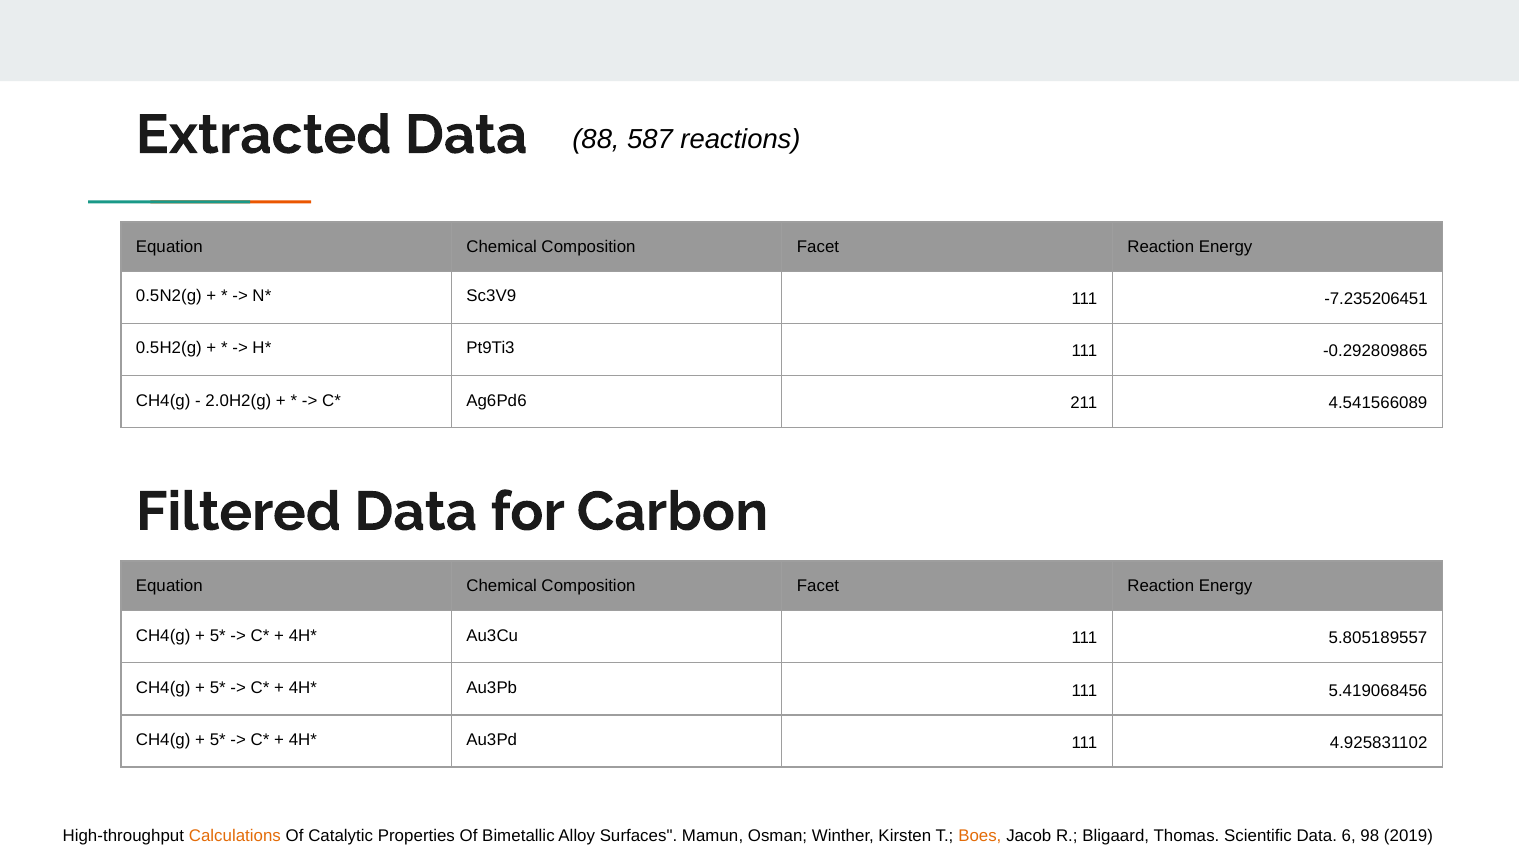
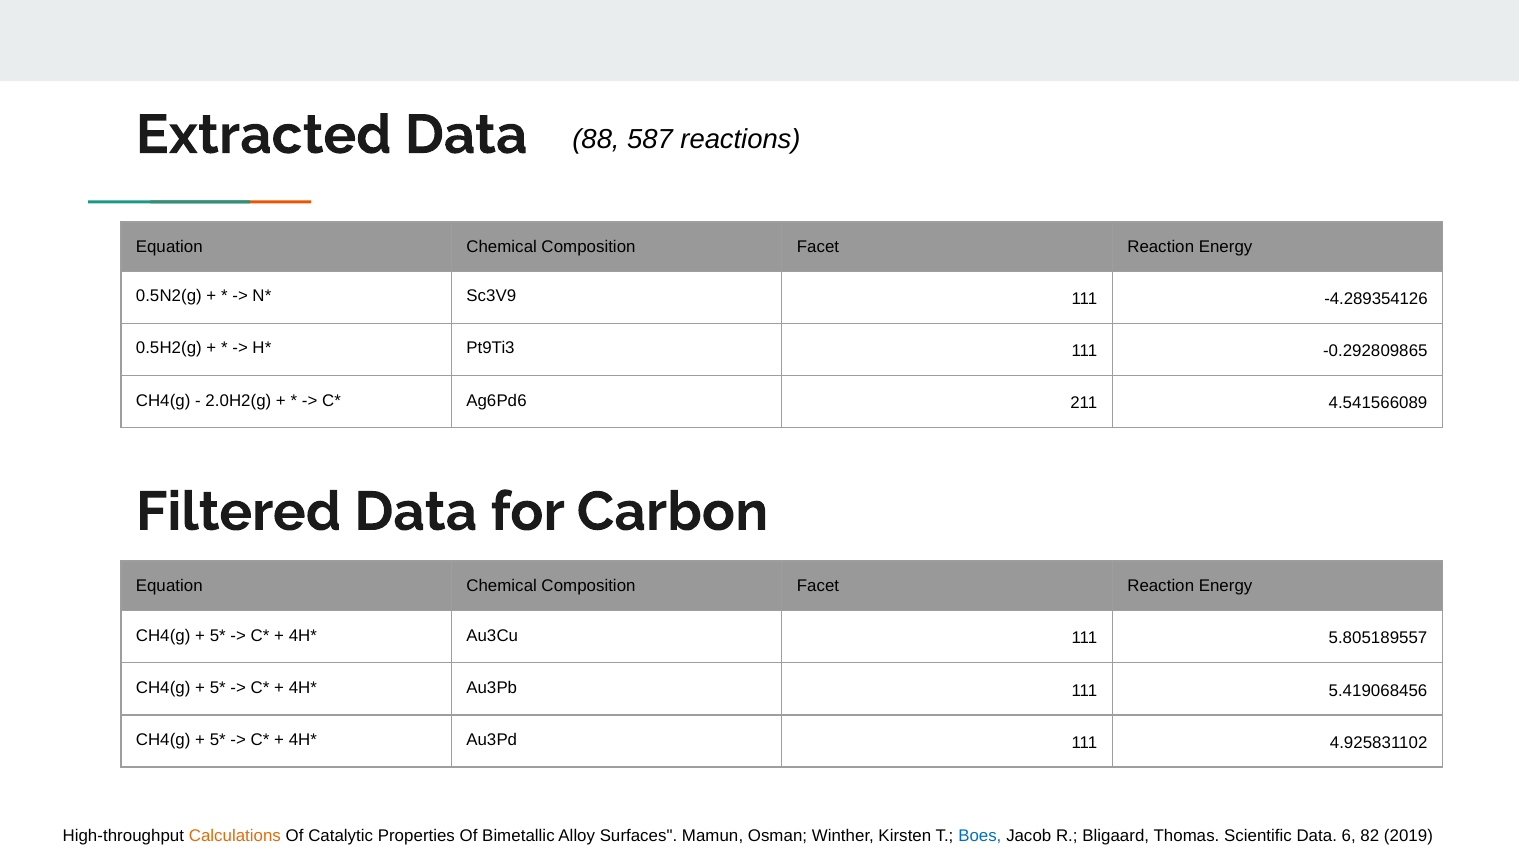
-7.235206451: -7.235206451 -> -4.289354126
Boes colour: orange -> blue
98: 98 -> 82
